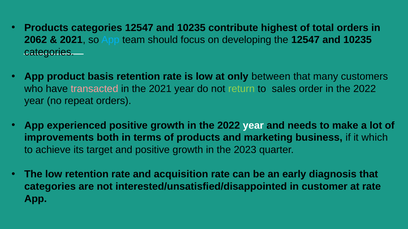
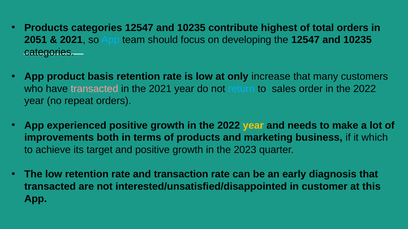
2062: 2062 -> 2051
between: between -> increase
return colour: light green -> light blue
year at (253, 126) colour: white -> yellow
acquisition: acquisition -> transaction
categories at (50, 187): categories -> transacted
at rate: rate -> this
